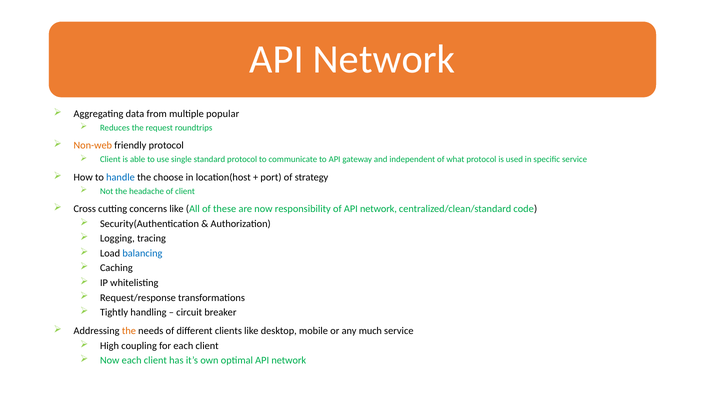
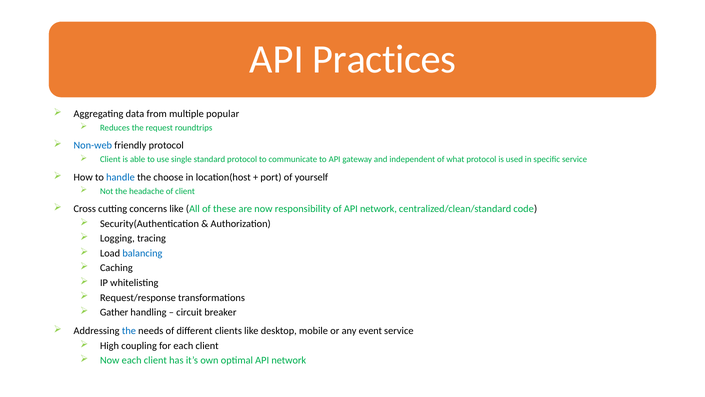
Network at (384, 59): Network -> Practices
Non-web colour: orange -> blue
strategy: strategy -> yourself
Tightly: Tightly -> Gather
the at (129, 331) colour: orange -> blue
much: much -> event
